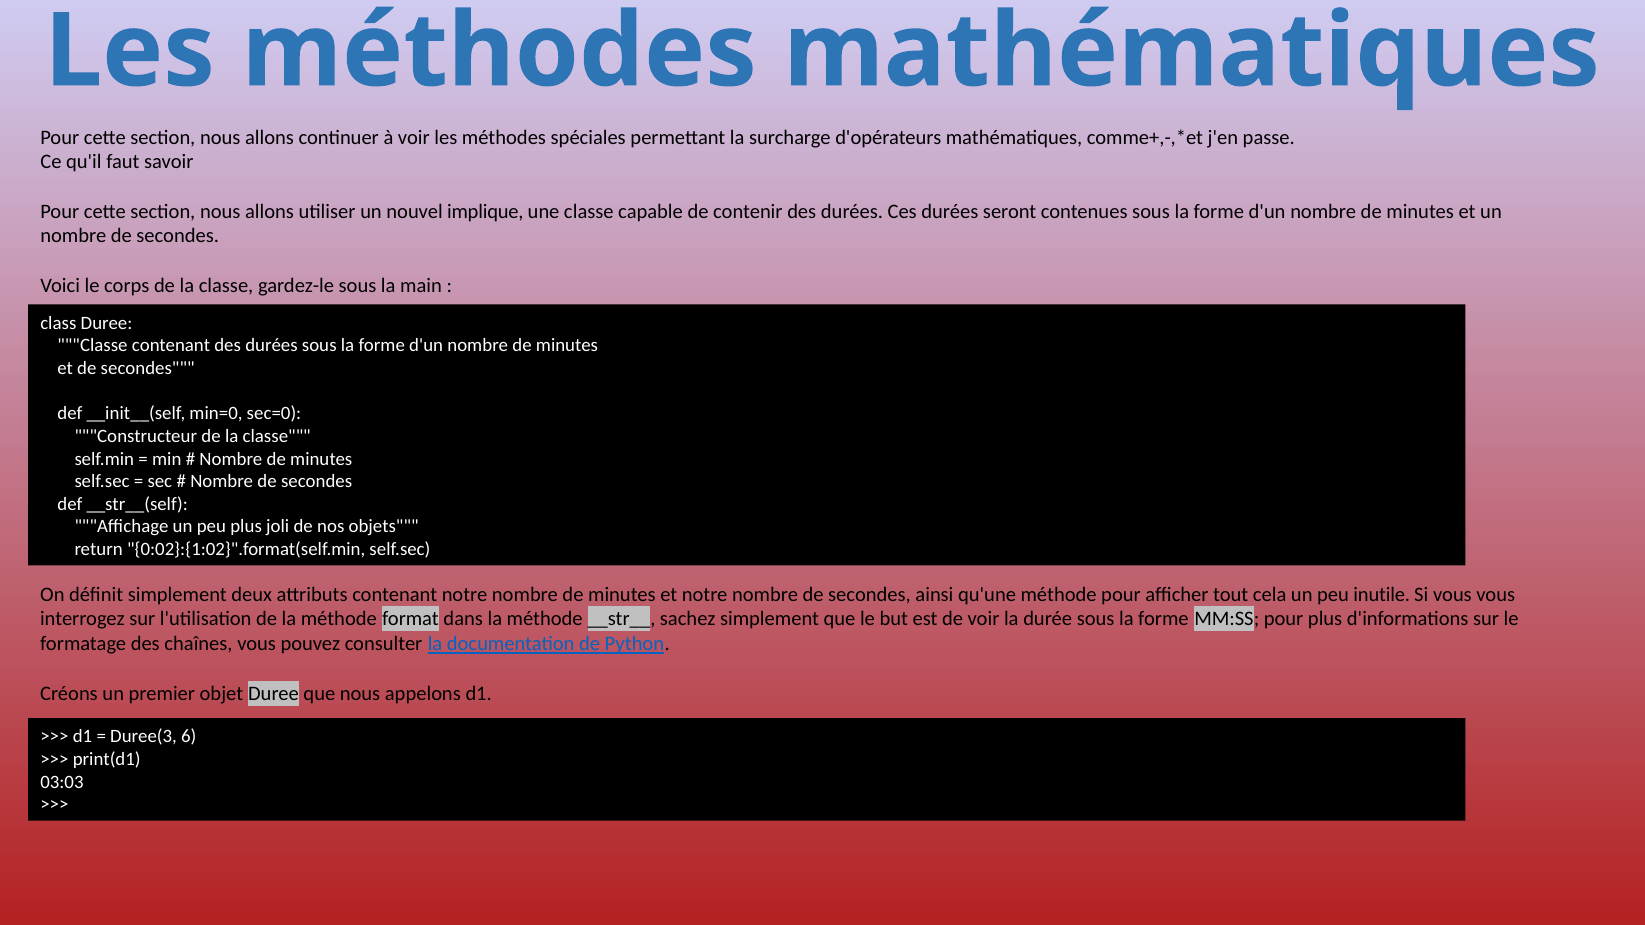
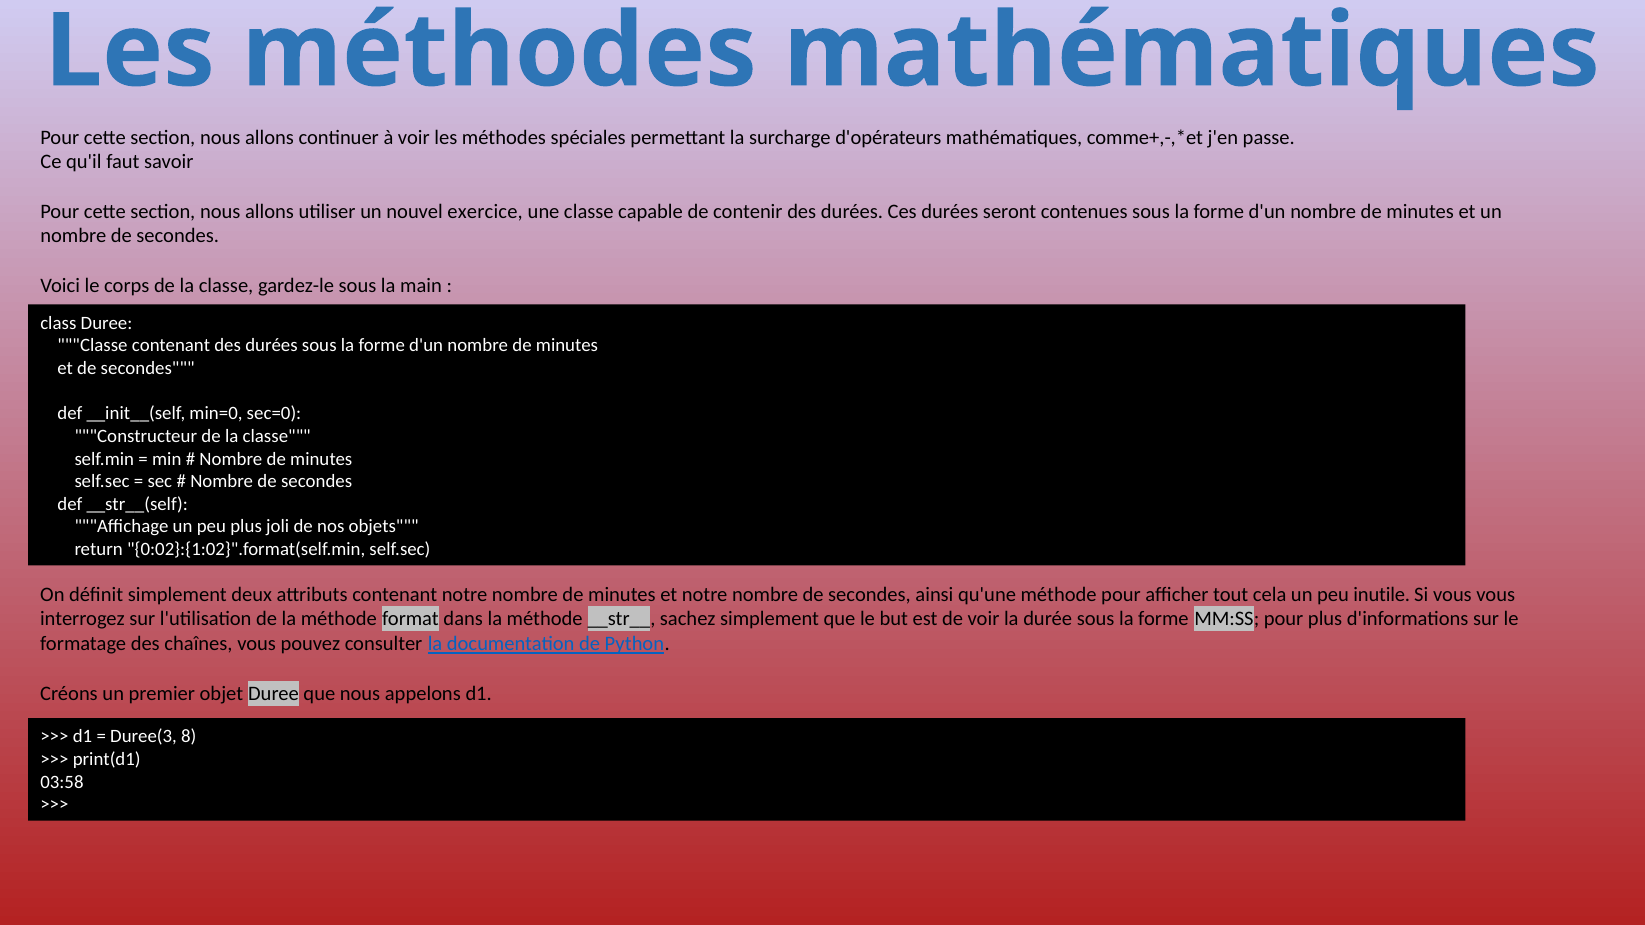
implique: implique -> exercice
6: 6 -> 8
03:03: 03:03 -> 03:58
